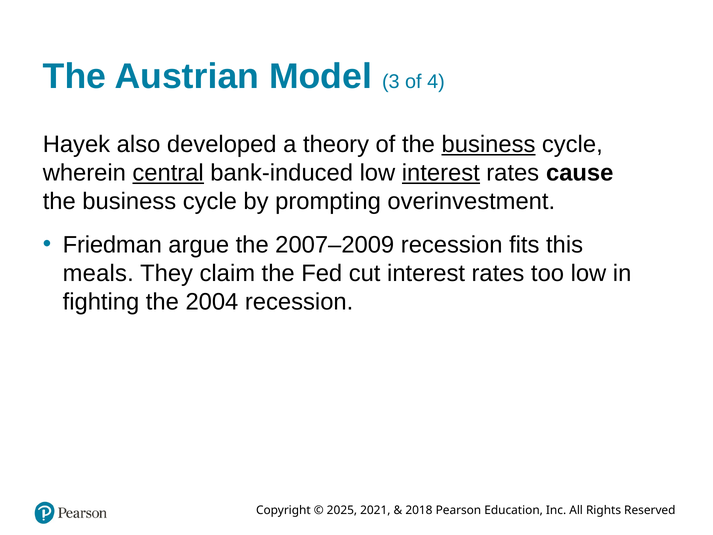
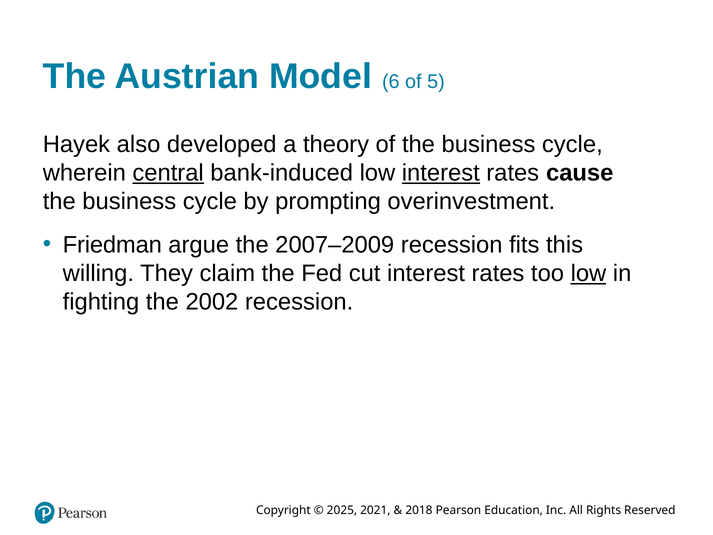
3: 3 -> 6
4: 4 -> 5
business at (489, 144) underline: present -> none
meals: meals -> willing
low at (588, 273) underline: none -> present
2004: 2004 -> 2002
